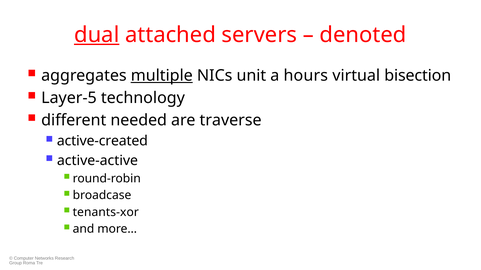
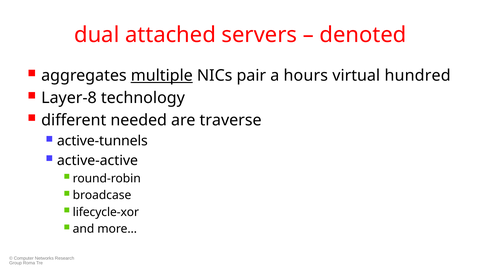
dual underline: present -> none
unit: unit -> pair
bisection: bisection -> hundred
Layer-5: Layer-5 -> Layer-8
active-created: active-created -> active-tunnels
tenants-xor: tenants-xor -> lifecycle-xor
